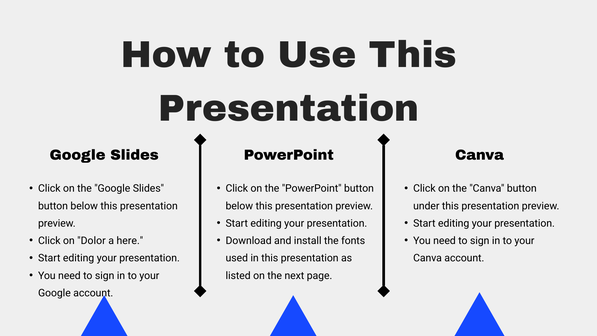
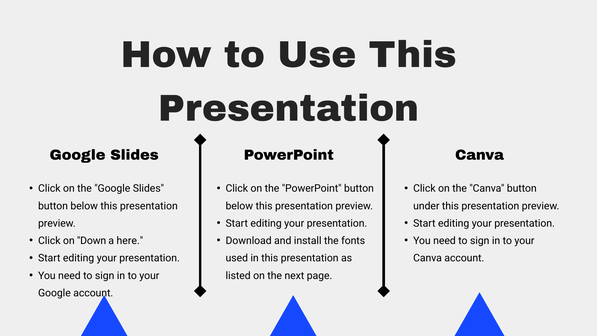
Dolor: Dolor -> Down
